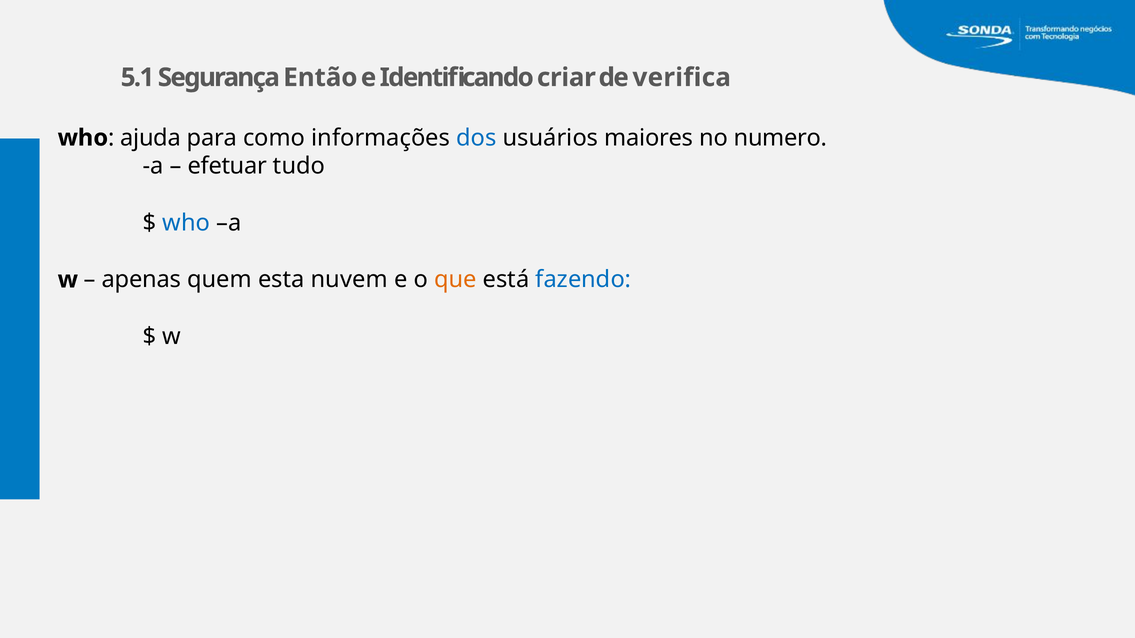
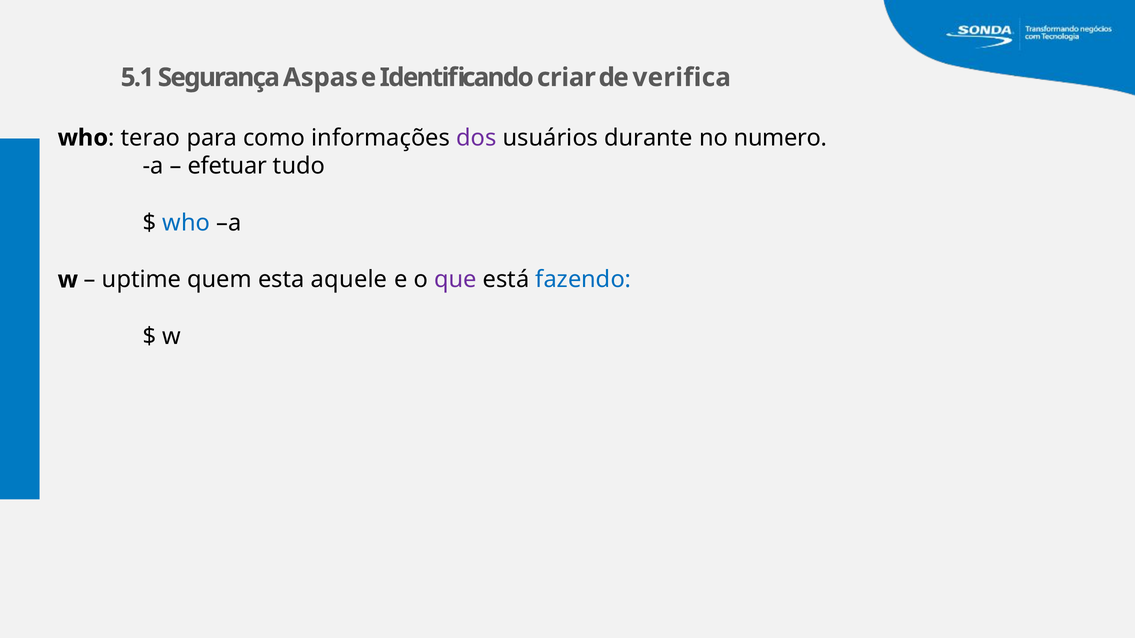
Então: Então -> Aspas
ajuda: ajuda -> terao
dos colour: blue -> purple
maiores: maiores -> durante
apenas: apenas -> uptime
nuvem: nuvem -> aquele
que colour: orange -> purple
